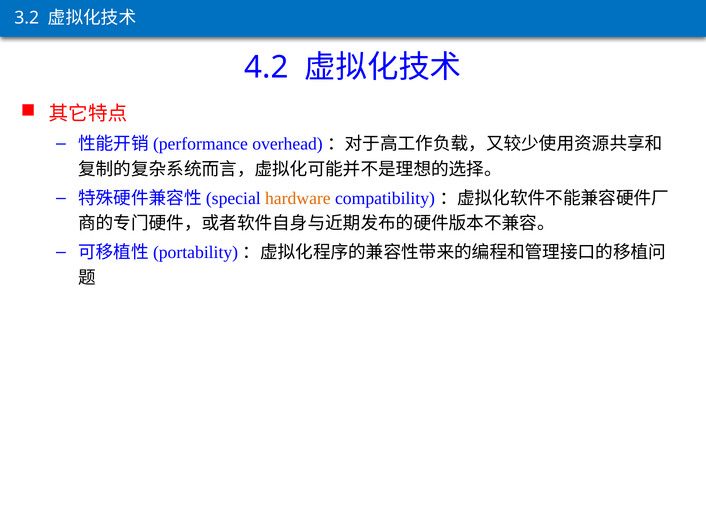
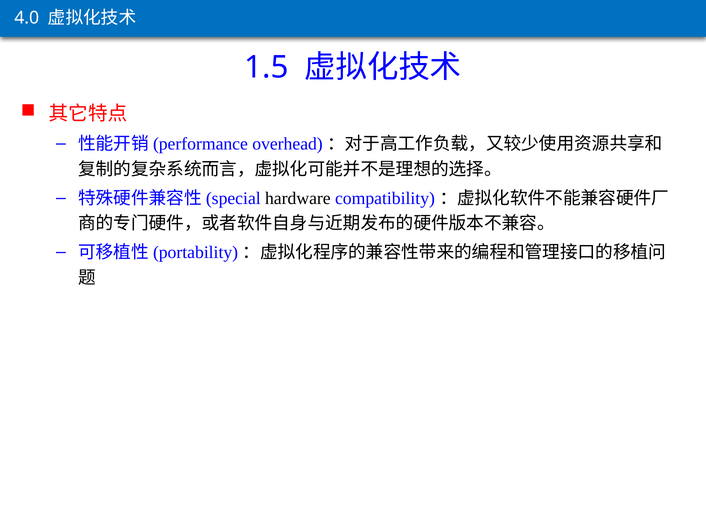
3.2: 3.2 -> 4.0
4.2: 4.2 -> 1.5
hardware colour: orange -> black
